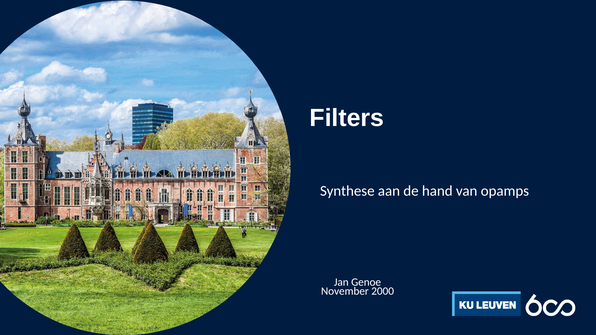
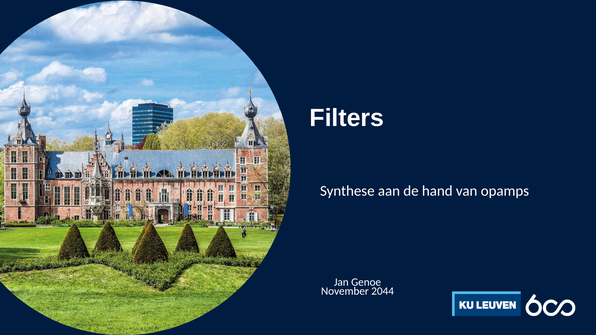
2000: 2000 -> 2044
